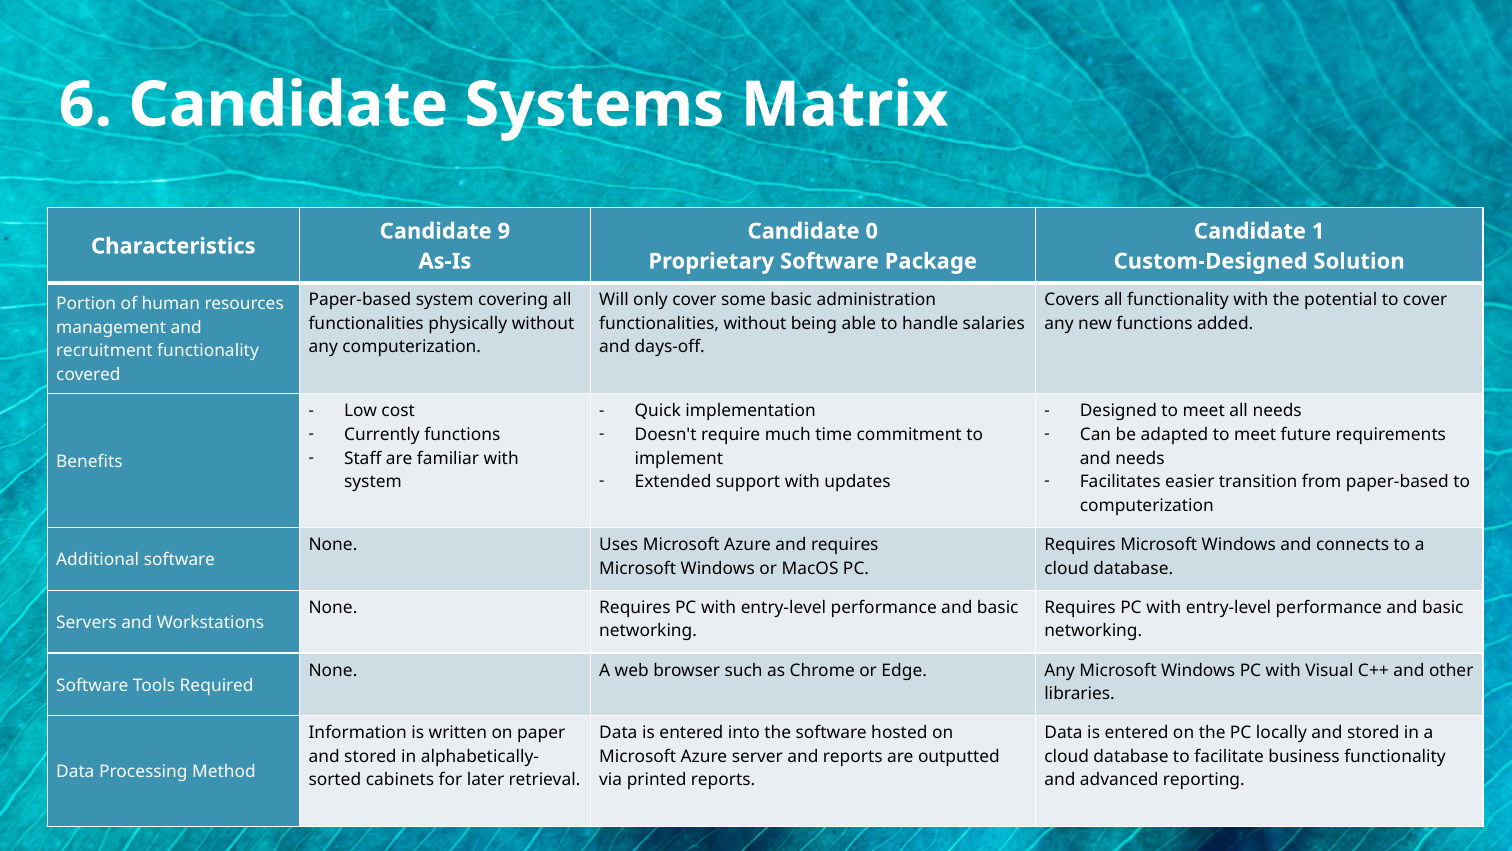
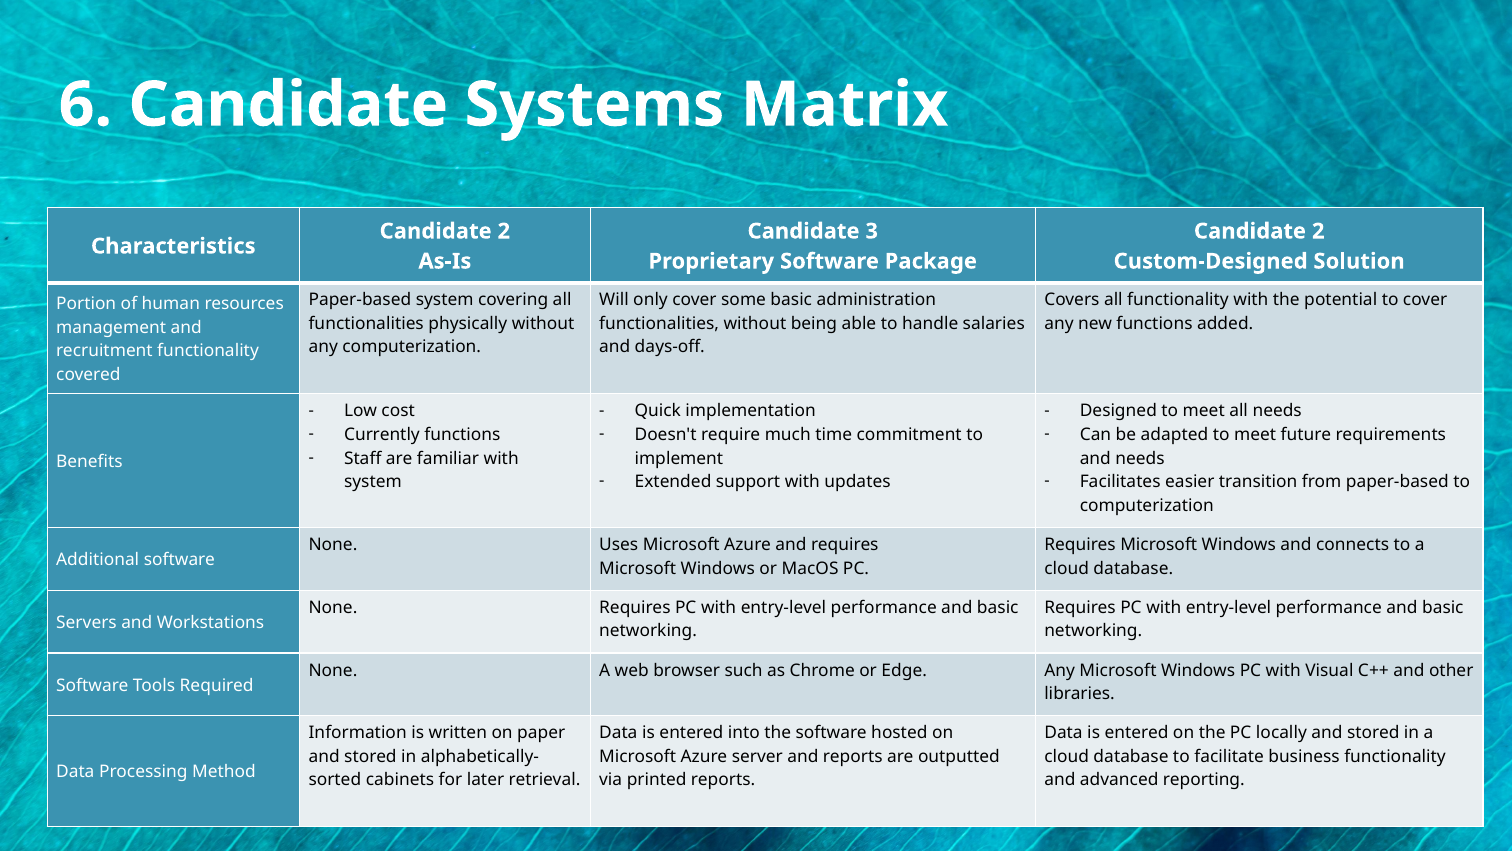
9 at (504, 231): 9 -> 2
0: 0 -> 3
1 at (1318, 231): 1 -> 2
